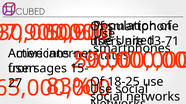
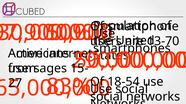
13-71: 13-71 -> 13-70
18-25: 18-25 -> 18-54
